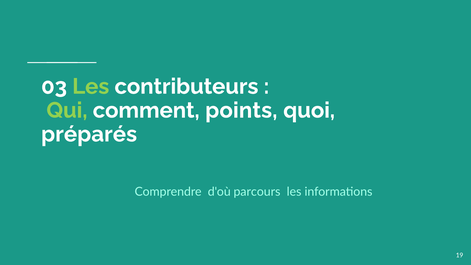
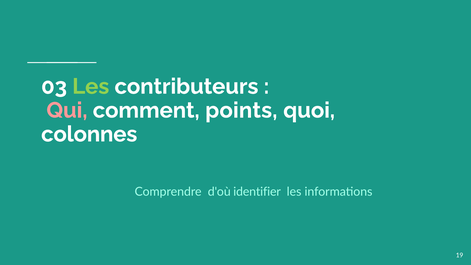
Qui colour: light green -> pink
préparés: préparés -> colonnes
parcours: parcours -> identifier
